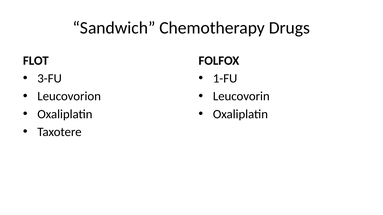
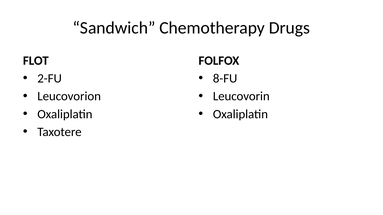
3-FU: 3-FU -> 2-FU
1-FU: 1-FU -> 8-FU
